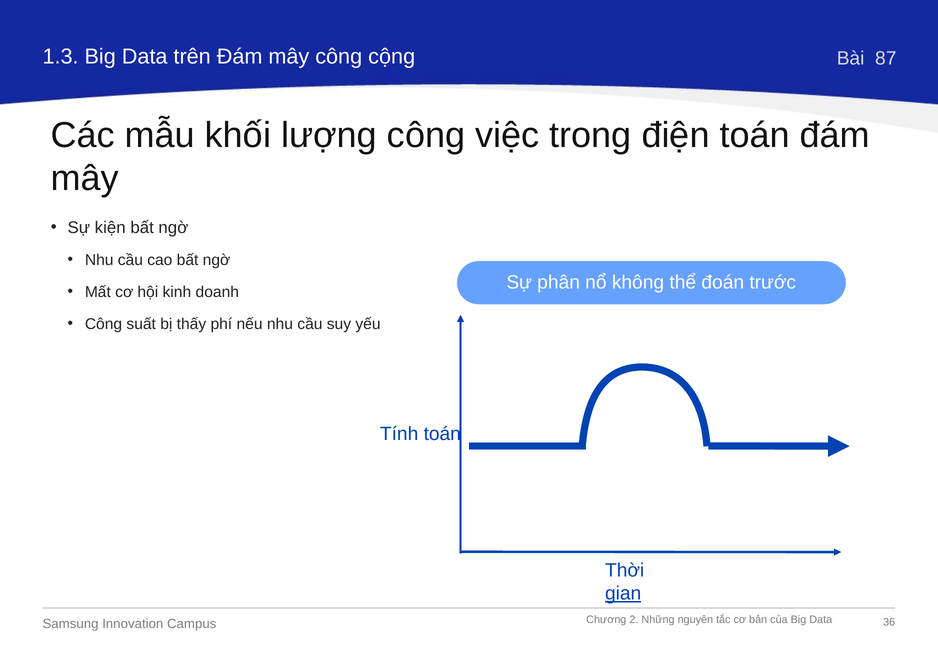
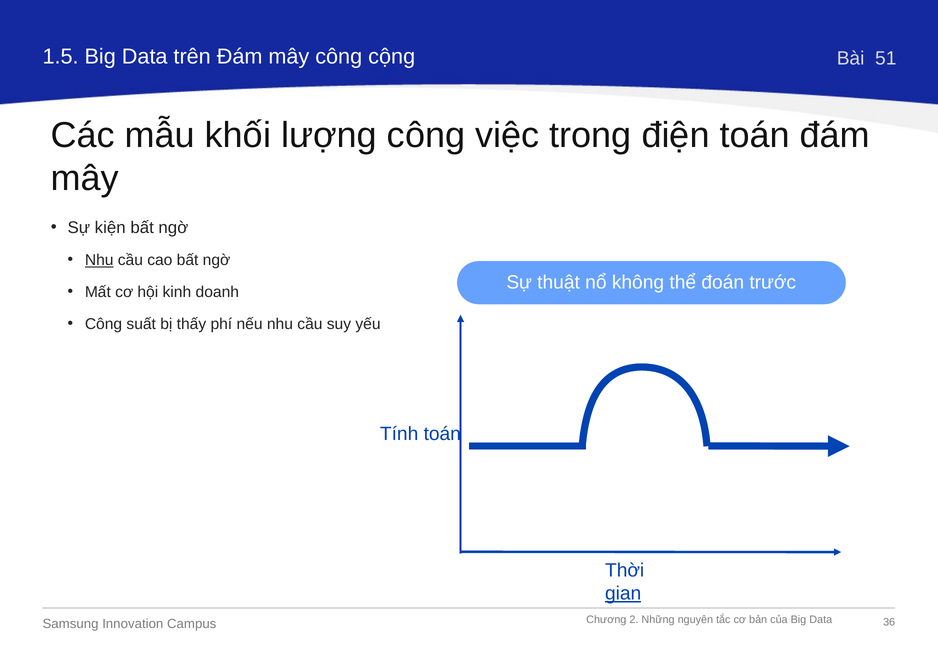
1.3: 1.3 -> 1.5
87: 87 -> 51
Nhu at (99, 260) underline: none -> present
phân: phân -> thuật
